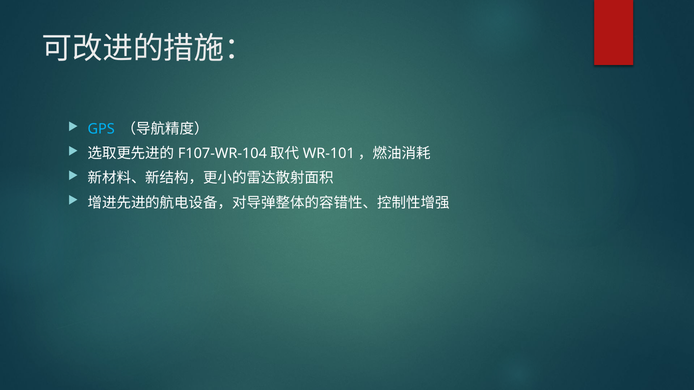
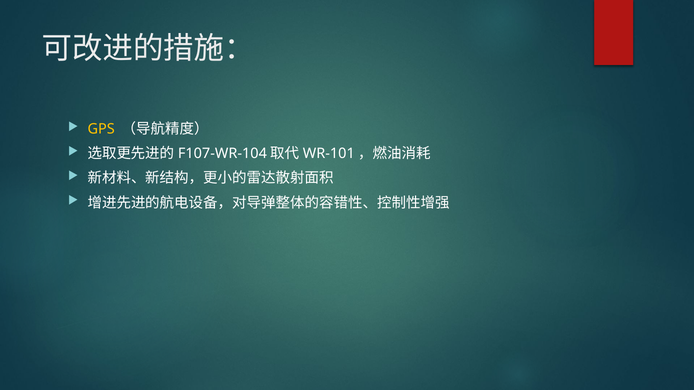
GPS colour: light blue -> yellow
